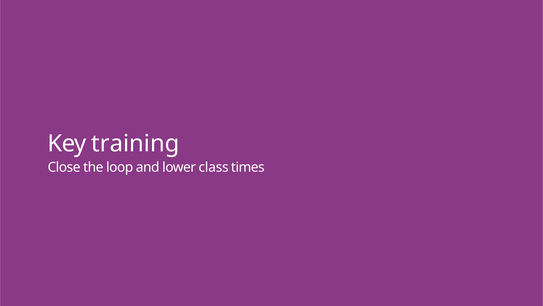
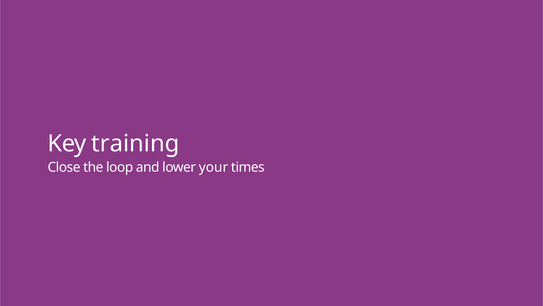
class: class -> your
